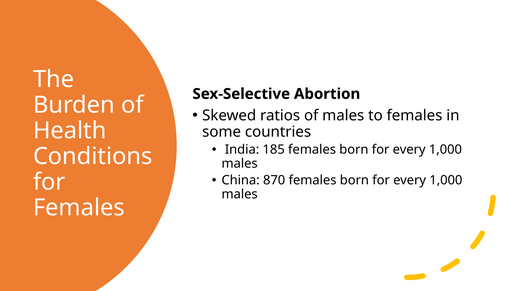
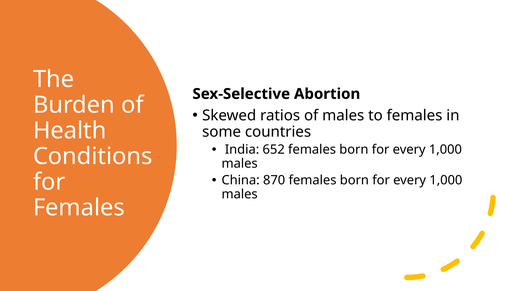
185: 185 -> 652
